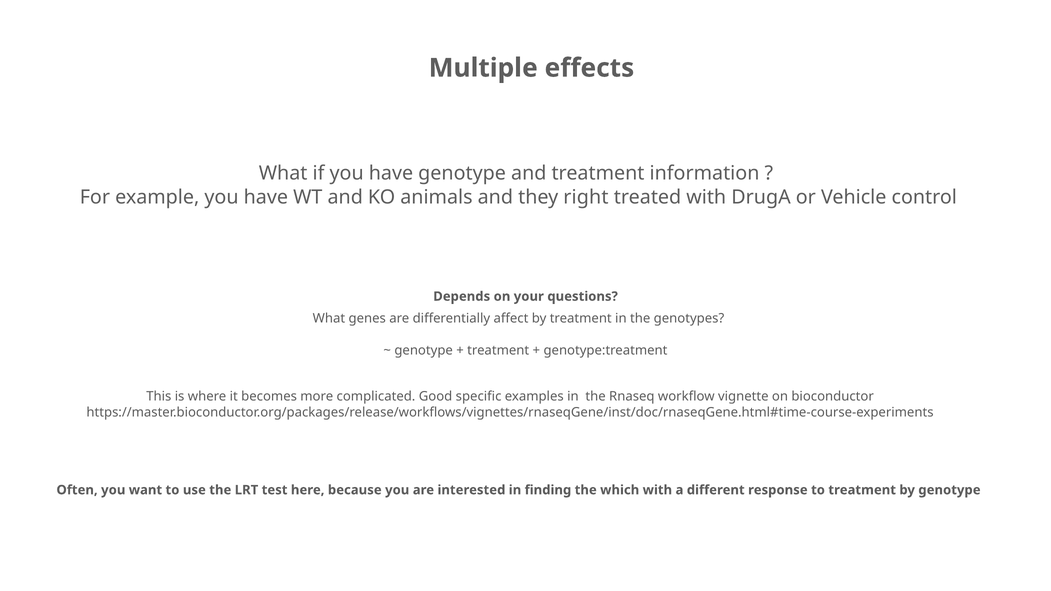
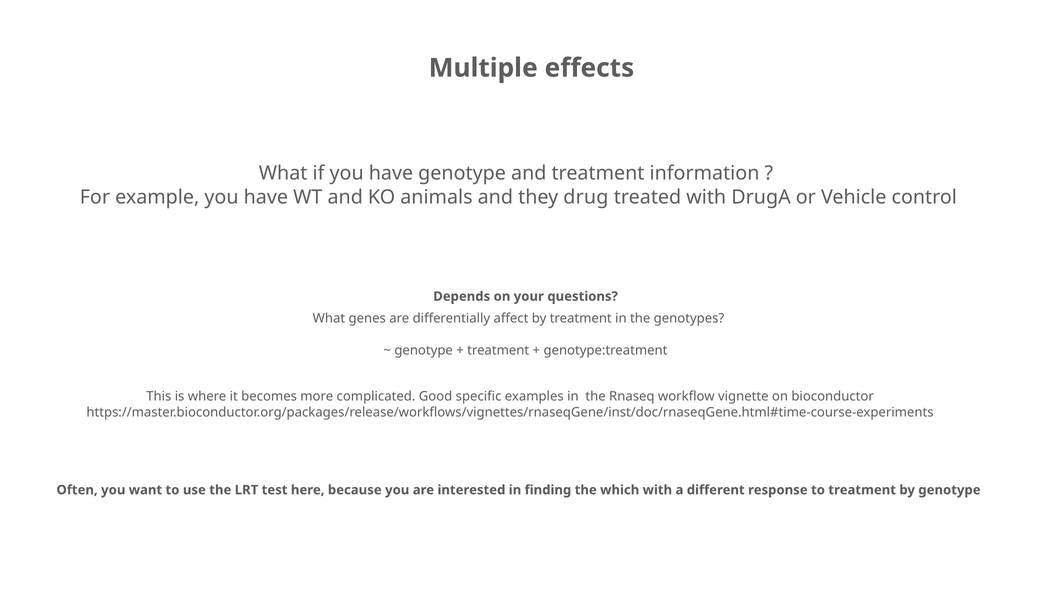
right: right -> drug
